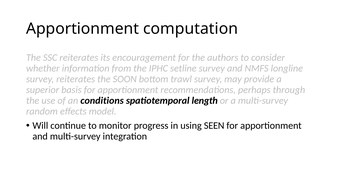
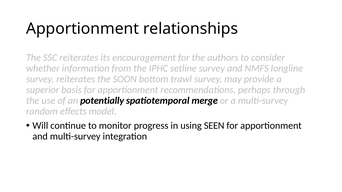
computation: computation -> relationships
conditions: conditions -> potentially
length: length -> merge
